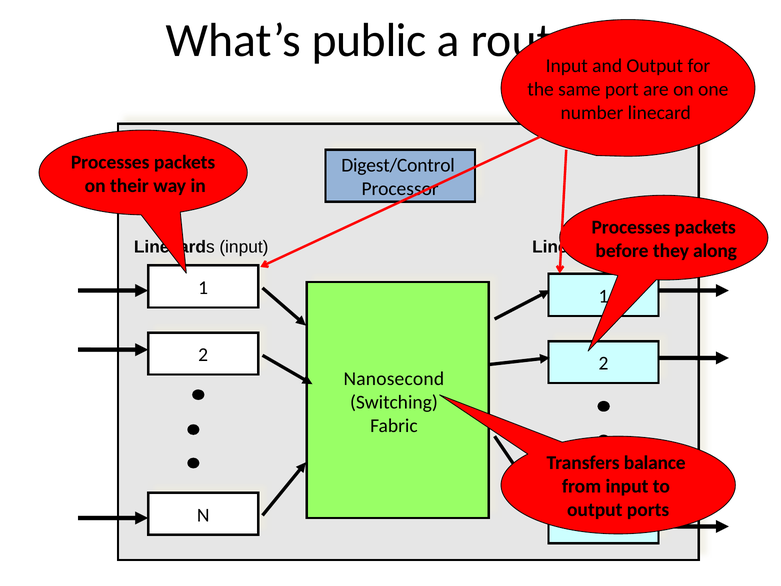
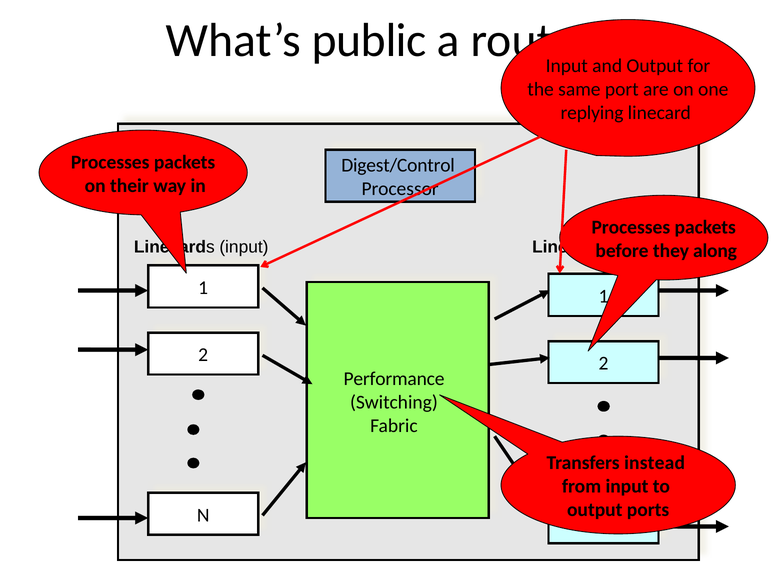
number: number -> replying
Nanosecond: Nanosecond -> Performance
balance: balance -> instead
